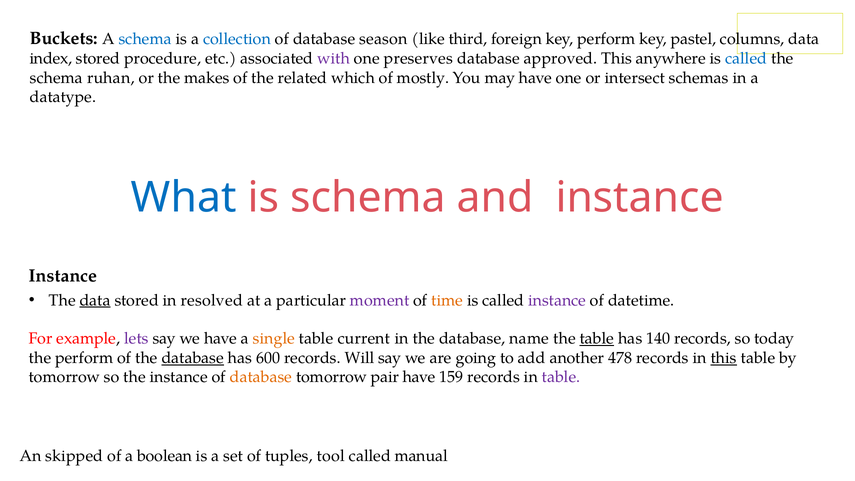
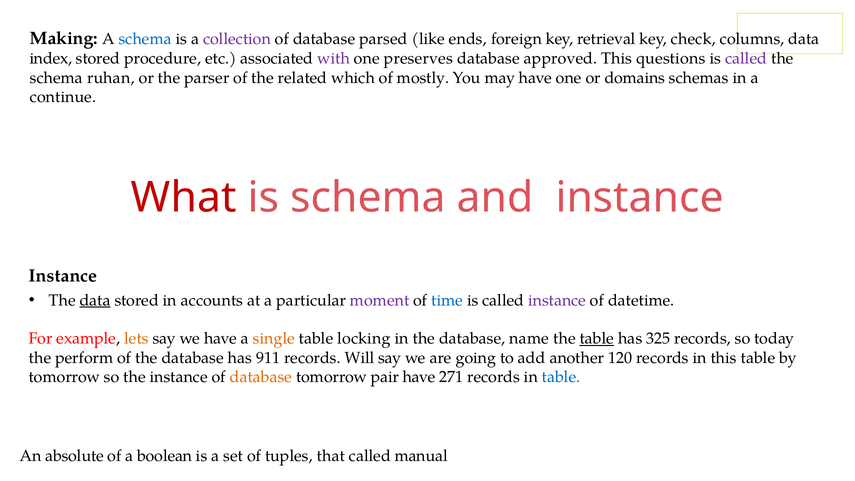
Buckets: Buckets -> Making
collection colour: blue -> purple
season: season -> parsed
third: third -> ends
key perform: perform -> retrieval
pastel: pastel -> check
anywhere: anywhere -> questions
called at (746, 59) colour: blue -> purple
makes: makes -> parser
intersect: intersect -> domains
datatype: datatype -> continue
What colour: blue -> red
resolved: resolved -> accounts
time colour: orange -> blue
lets colour: purple -> orange
current: current -> locking
140: 140 -> 325
database at (193, 358) underline: present -> none
600: 600 -> 911
478: 478 -> 120
this at (724, 358) underline: present -> none
159: 159 -> 271
table at (561, 377) colour: purple -> blue
skipped: skipped -> absolute
tool: tool -> that
